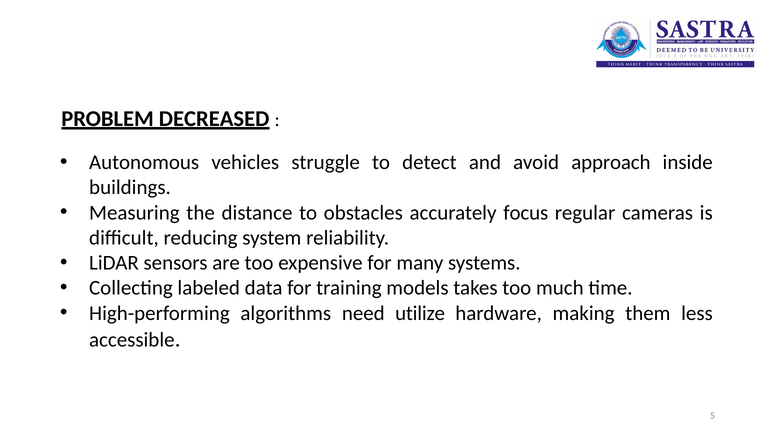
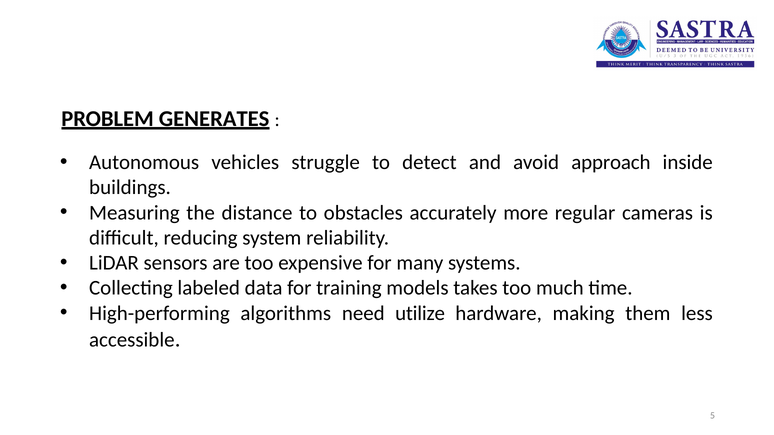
DECREASED: DECREASED -> GENERATES
focus: focus -> more
